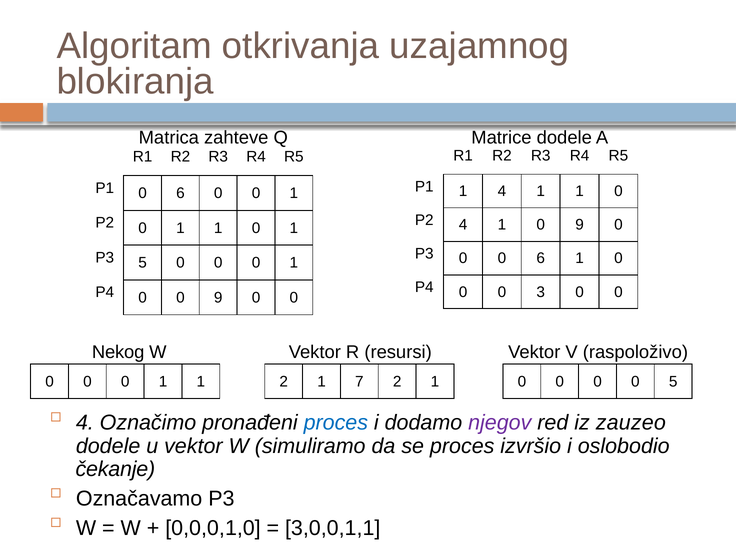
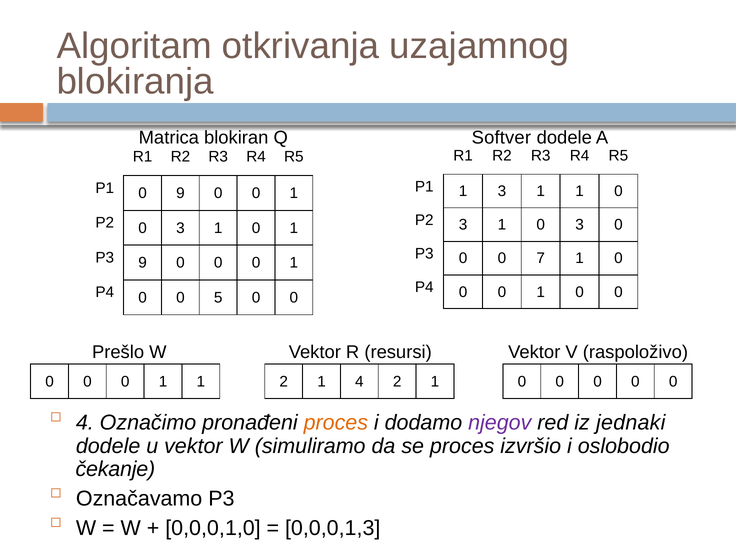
zahteve: zahteve -> blokiran
Matrice: Matrice -> Softver
1 4: 4 -> 3
P1 0 6: 6 -> 9
P2 4: 4 -> 3
1 0 9: 9 -> 3
P2 0 1: 1 -> 3
0 0 6: 6 -> 7
P3 5: 5 -> 9
P4 0 0 3: 3 -> 1
0 0 9: 9 -> 5
Nekog: Nekog -> Prešlo
1 7: 7 -> 4
5 at (673, 382): 5 -> 0
proces at (336, 423) colour: blue -> orange
zauzeo: zauzeo -> jednaki
3,0,0,1,1: 3,0,0,1,1 -> 0,0,0,1,3
